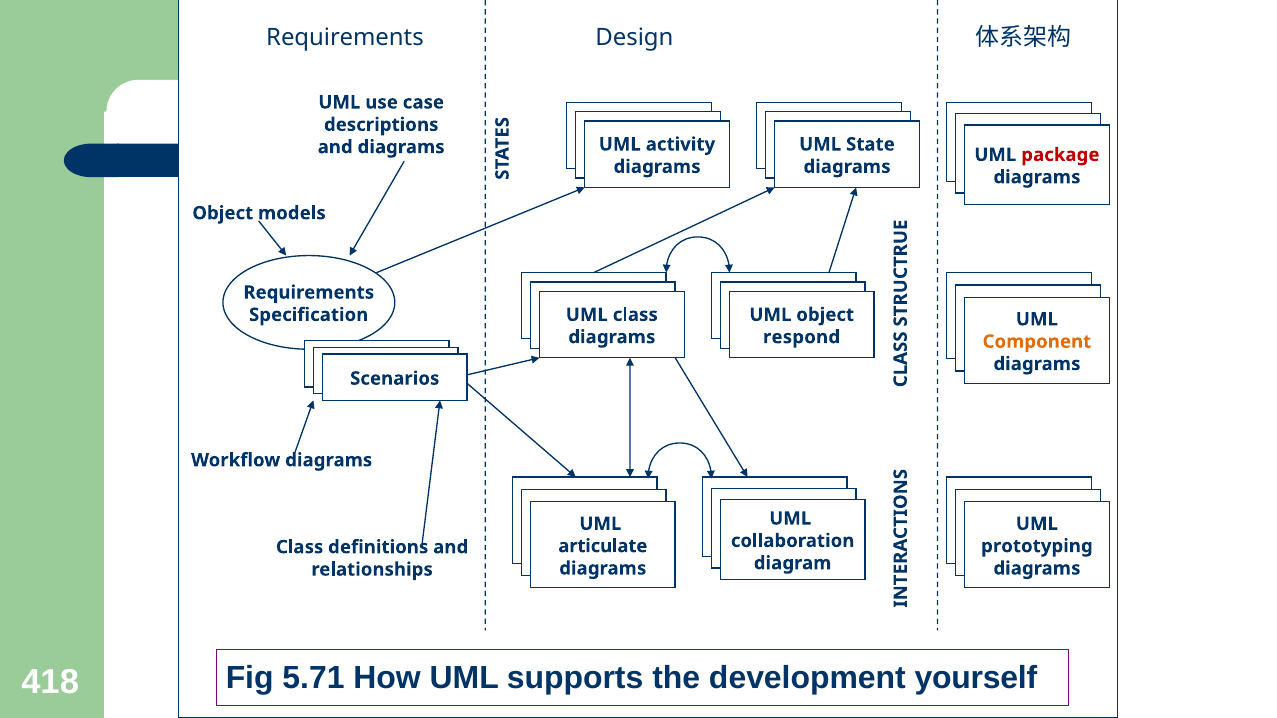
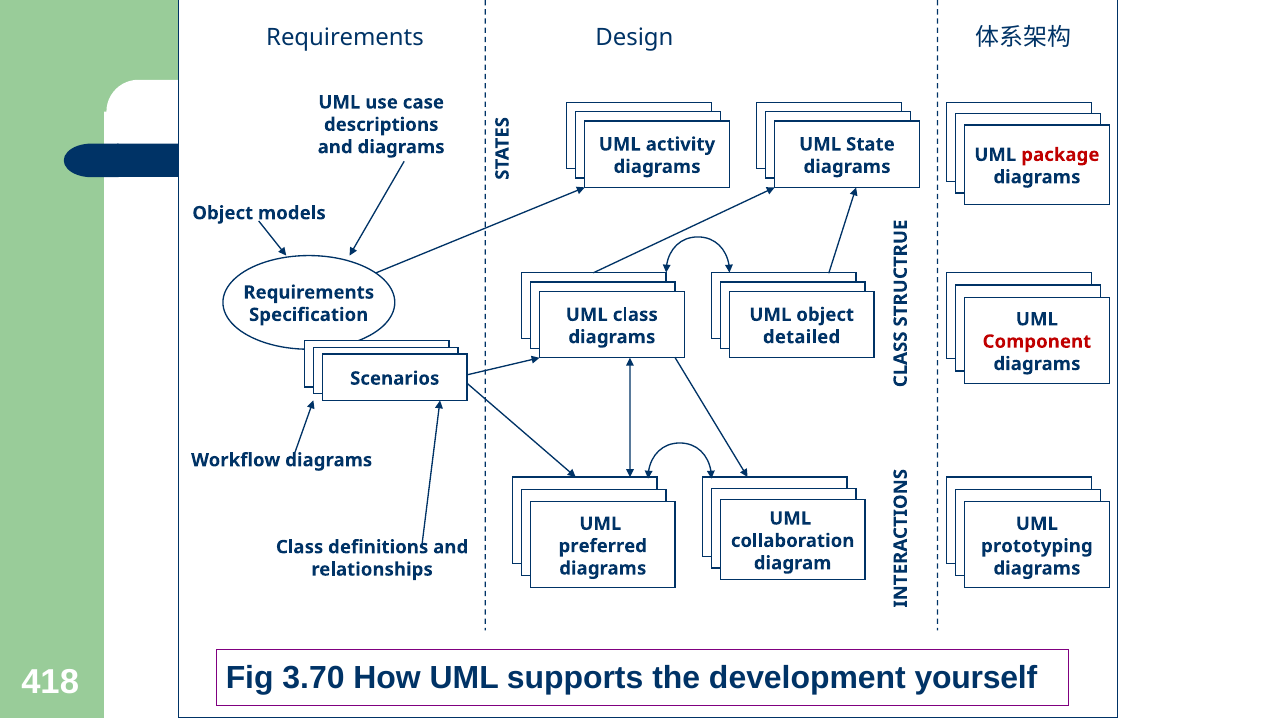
respond: respond -> detailed
Component colour: orange -> red
articulate: articulate -> preferred
5.71: 5.71 -> 3.70
